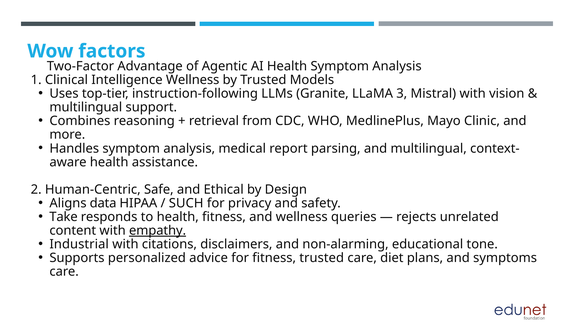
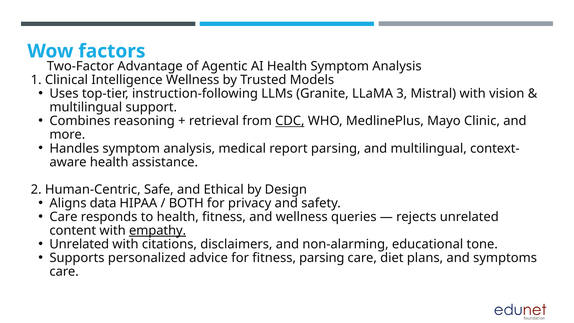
CDC underline: none -> present
SUCH: SUCH -> BOTH
Take at (64, 217): Take -> Care
Industrial at (79, 244): Industrial -> Unrelated
fitness trusted: trusted -> parsing
